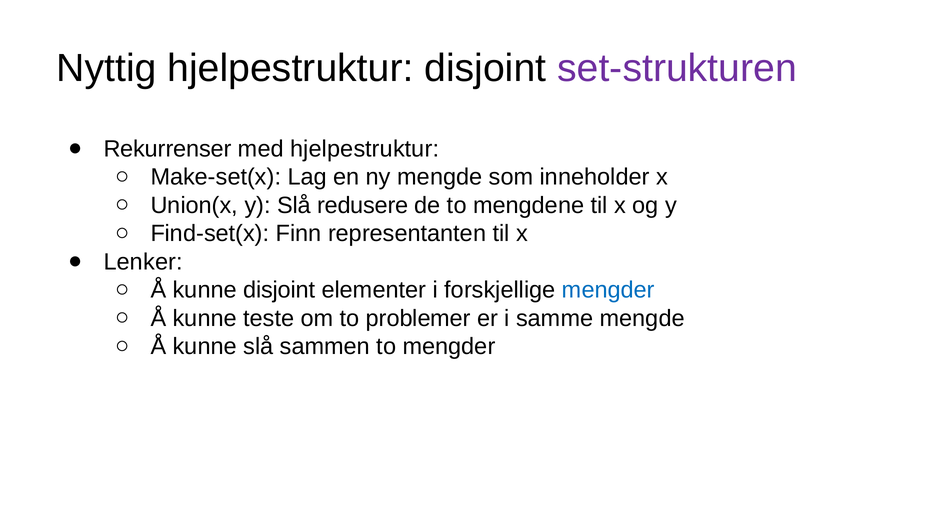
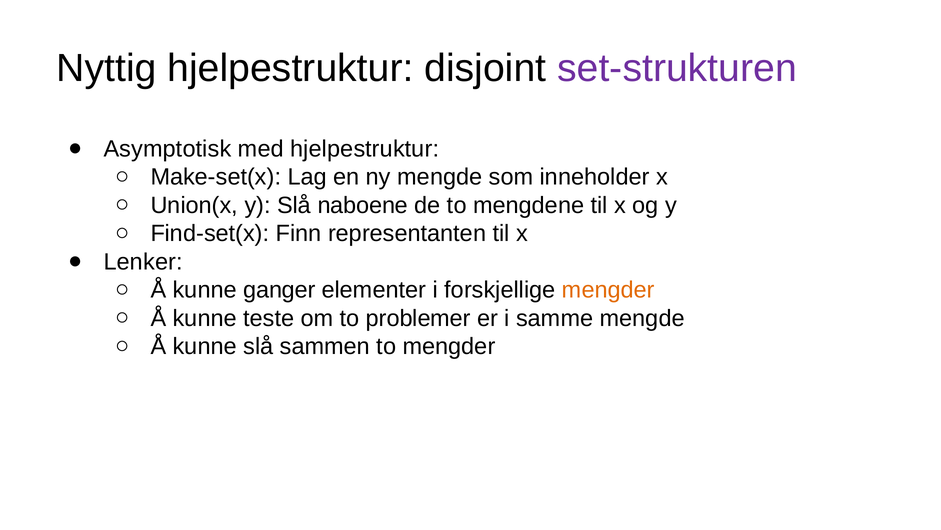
Rekurrenser: Rekurrenser -> Asymptotisk
redusere: redusere -> naboene
kunne disjoint: disjoint -> ganger
mengder at (608, 290) colour: blue -> orange
